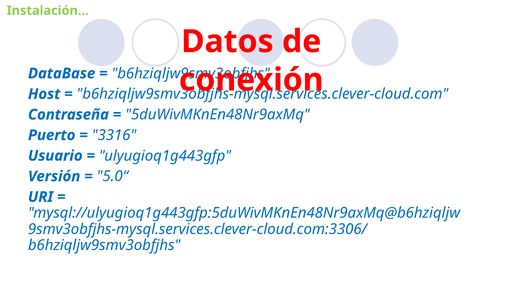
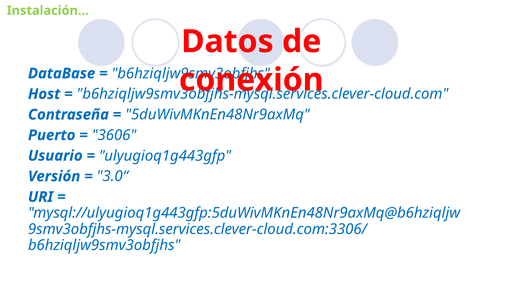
3316: 3316 -> 3606
5.0“: 5.0“ -> 3.0“
